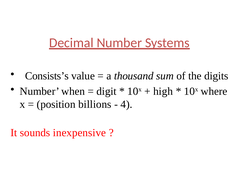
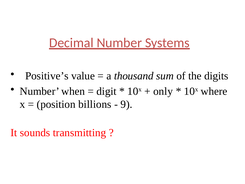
Consists’s: Consists’s -> Positive’s
high: high -> only
4: 4 -> 9
inexpensive: inexpensive -> transmitting
